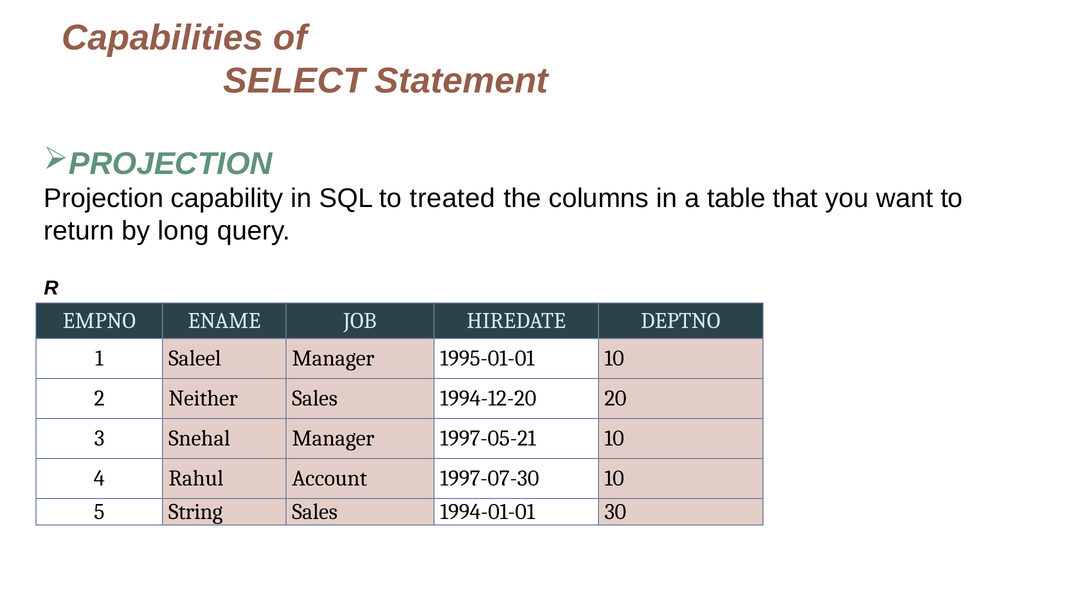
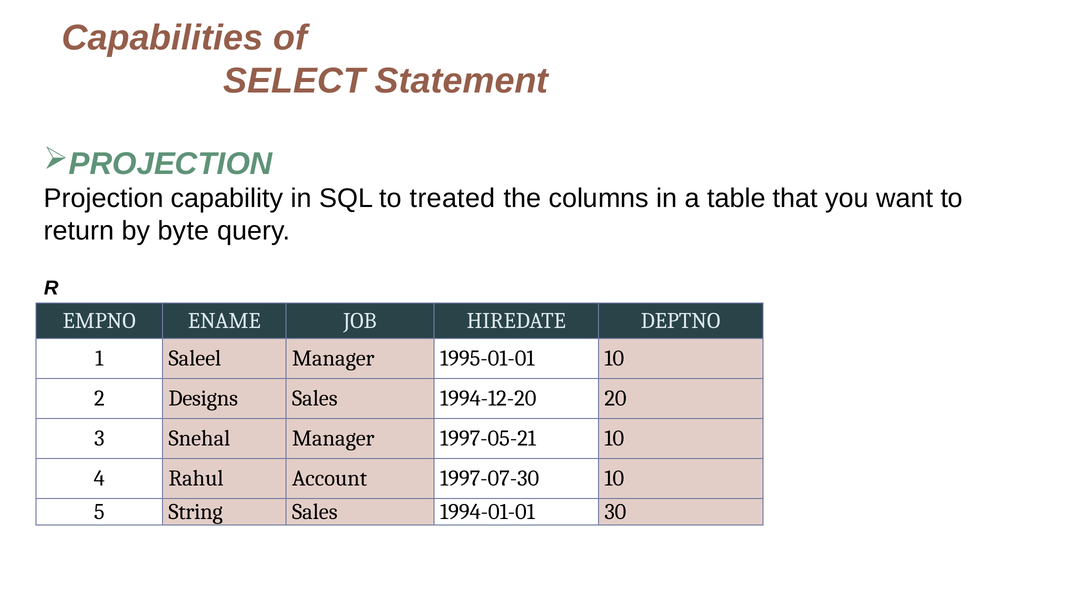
long: long -> byte
Neither: Neither -> Designs
